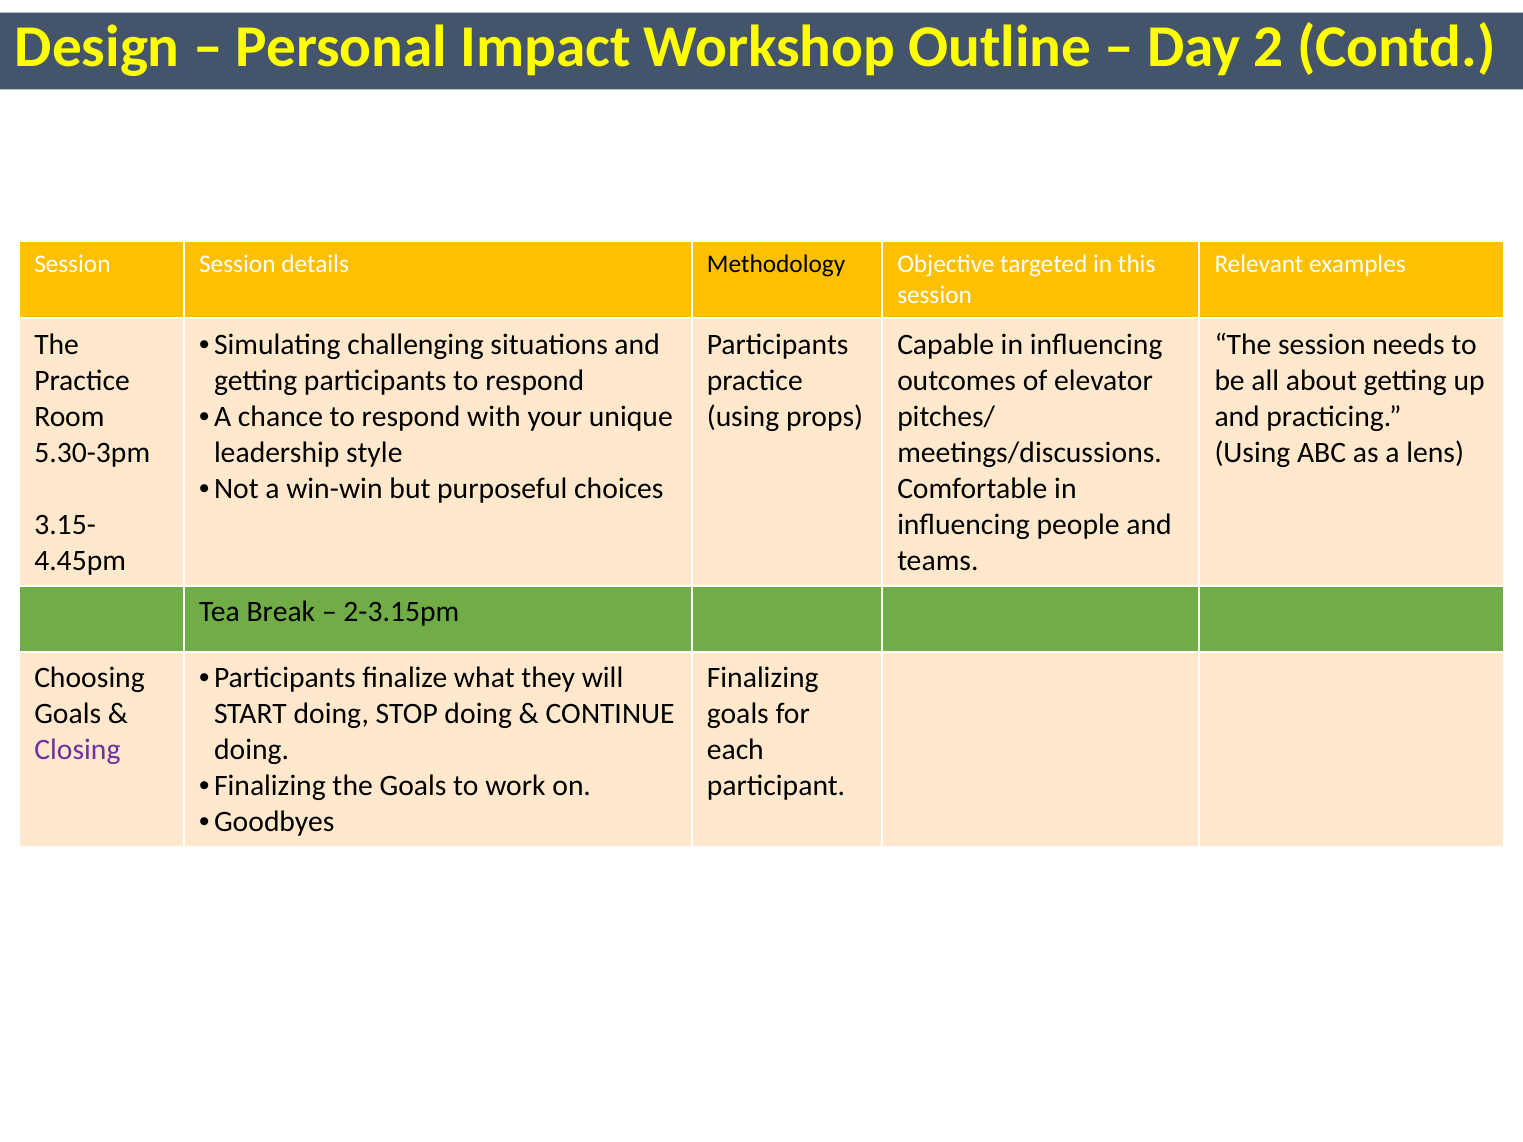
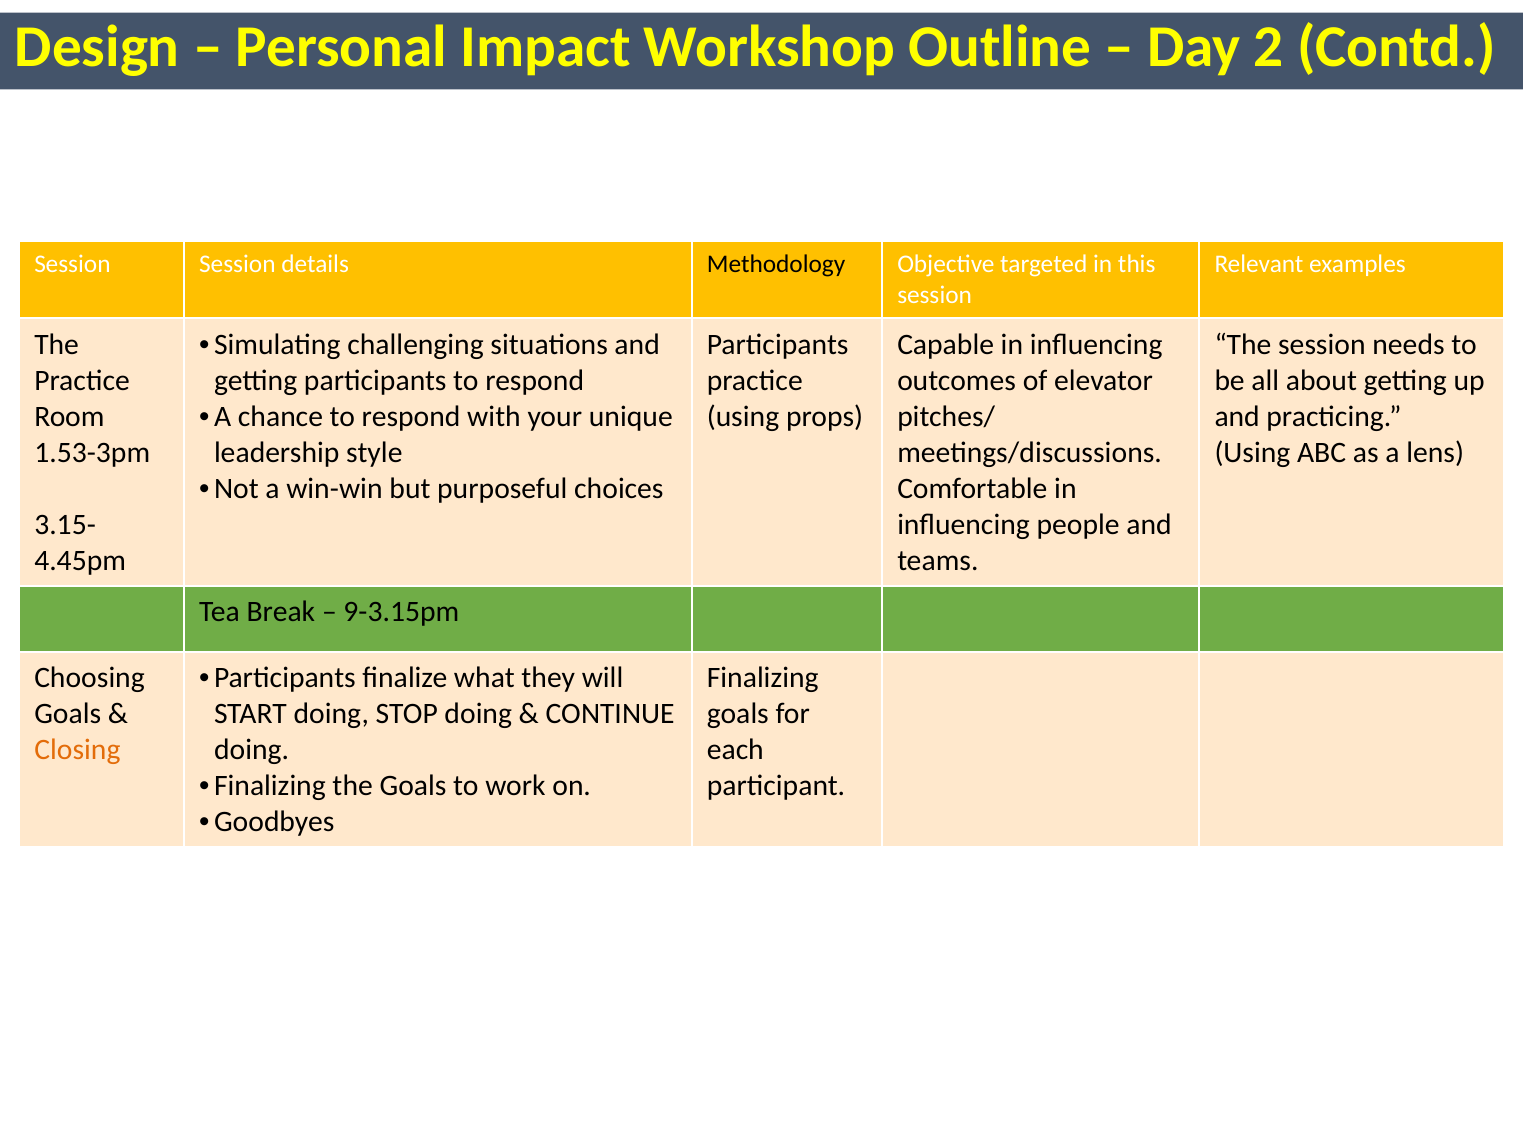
5.30-3pm: 5.30-3pm -> 1.53-3pm
2-3.15pm: 2-3.15pm -> 9-3.15pm
Closing colour: purple -> orange
